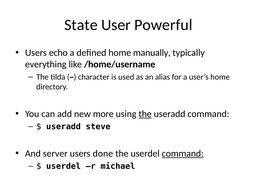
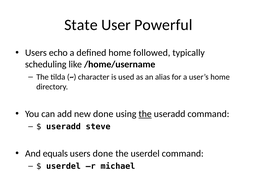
manually: manually -> followed
everything: everything -> scheduling
new more: more -> done
server: server -> equals
command at (183, 153) underline: present -> none
